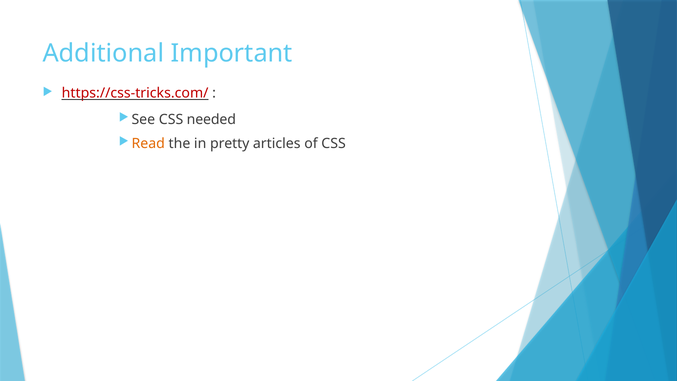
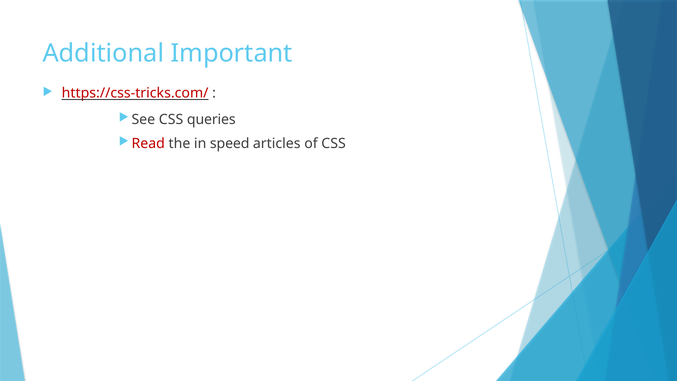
needed: needed -> queries
Read colour: orange -> red
pretty: pretty -> speed
